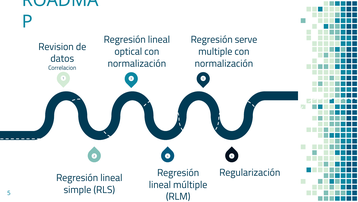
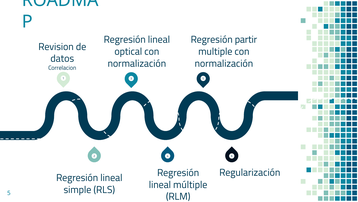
serve: serve -> partir
